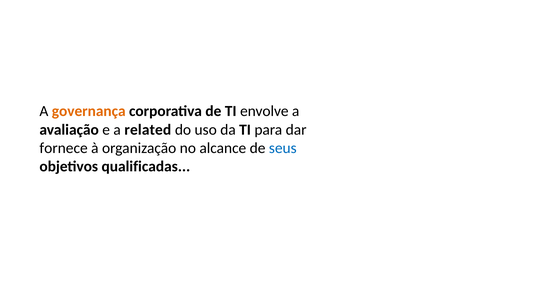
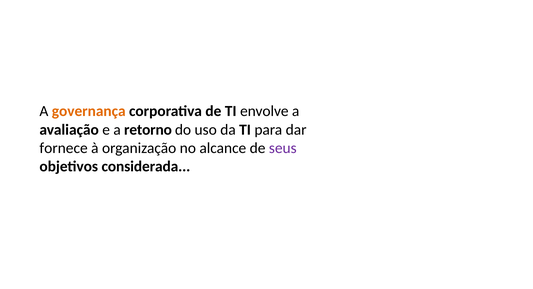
related: related -> retorno
seus colour: blue -> purple
qualificadas: qualificadas -> considerada
